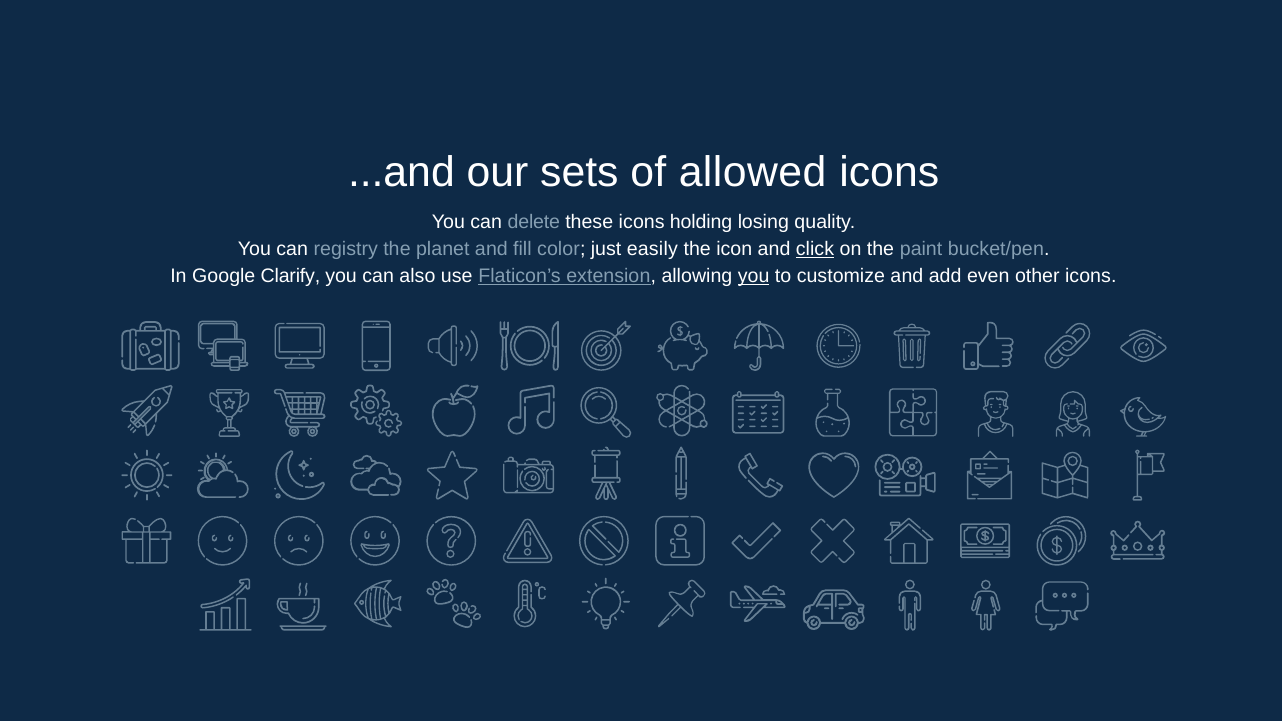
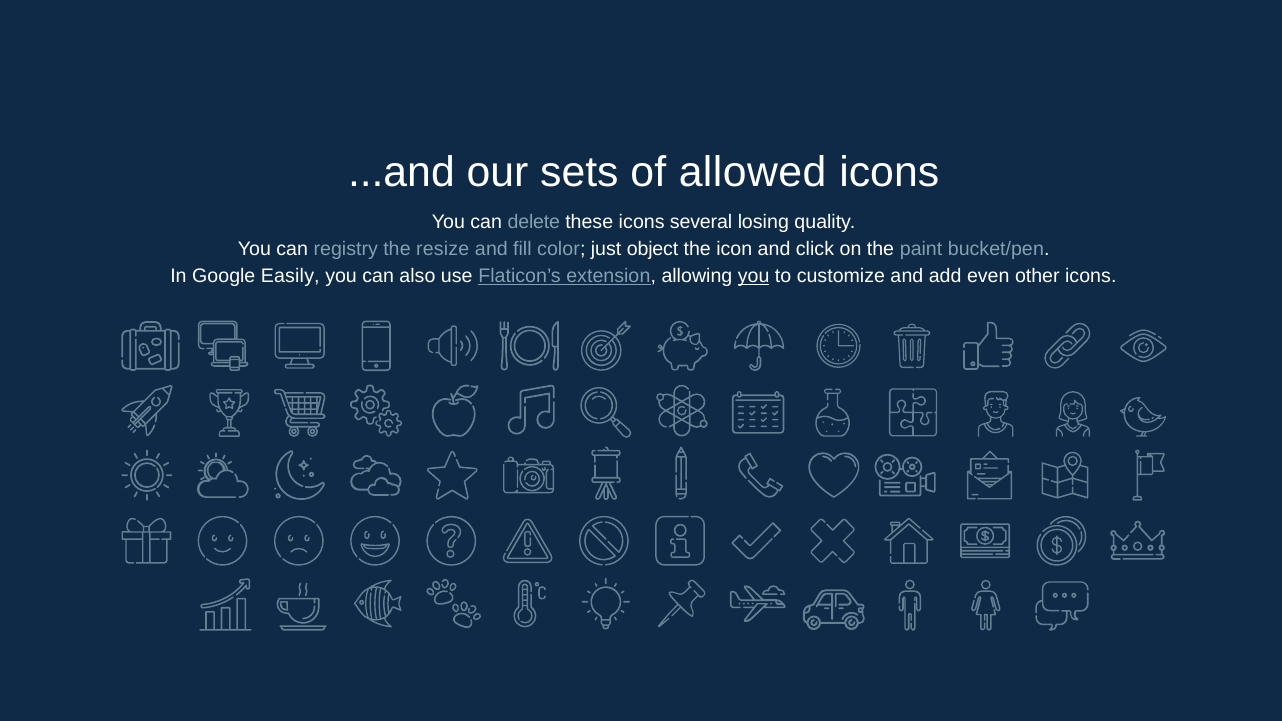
holding: holding -> several
planet: planet -> resize
easily: easily -> object
click underline: present -> none
Clarify: Clarify -> Easily
